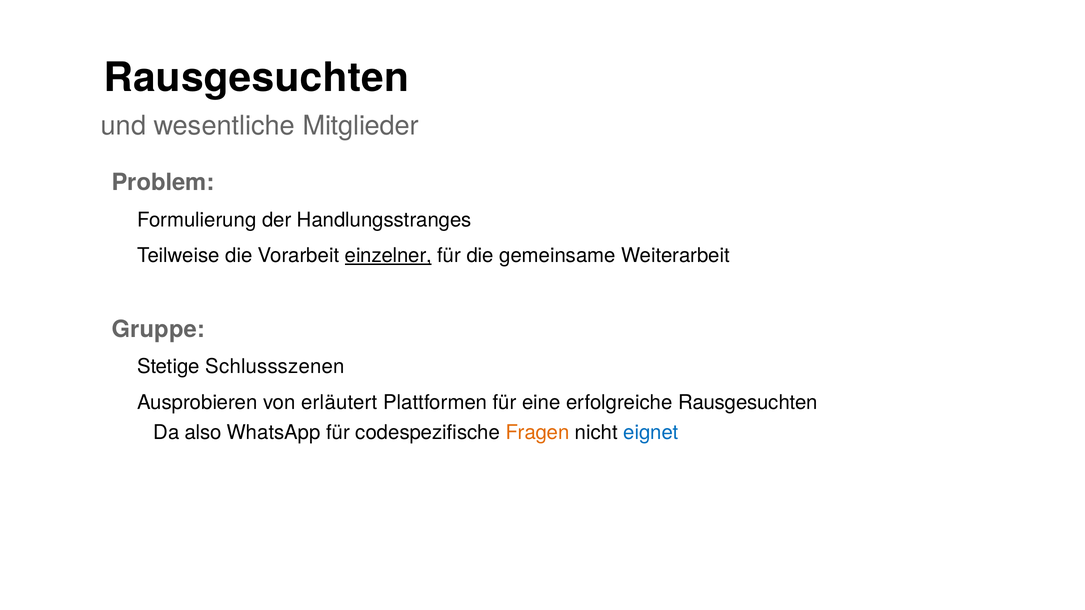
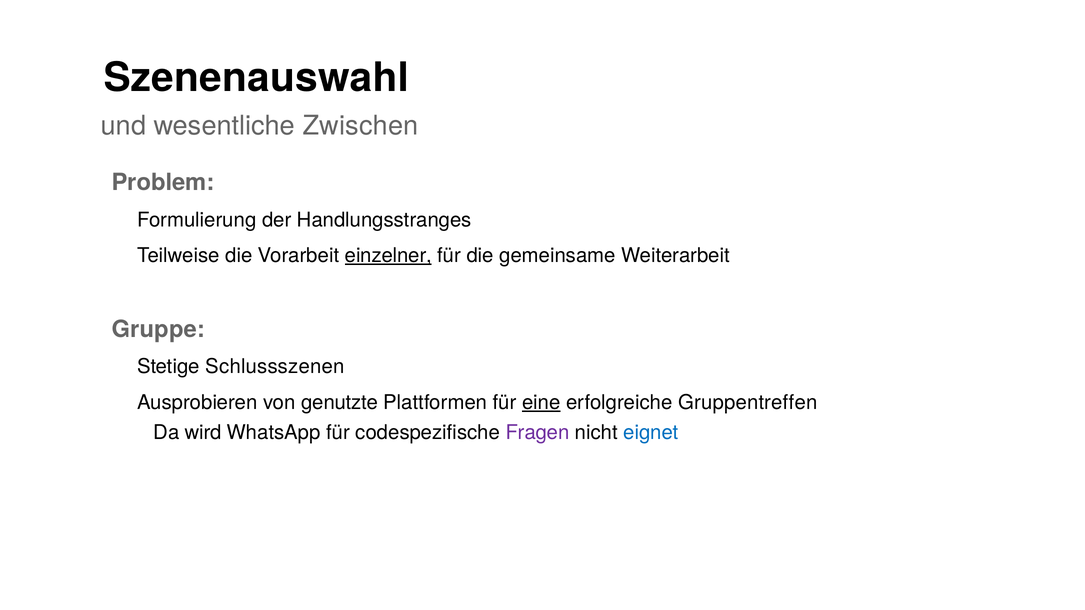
Rausgesuchten at (256, 78): Rausgesuchten -> Szenenauswahl
Mitglieder: Mitglieder -> Zwischen
erläutert: erläutert -> genutzte
eine underline: none -> present
erfolgreiche Rausgesuchten: Rausgesuchten -> Gruppentreffen
also: also -> wird
Fragen colour: orange -> purple
